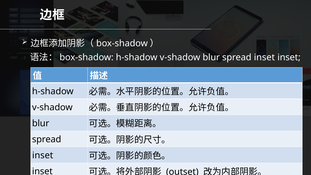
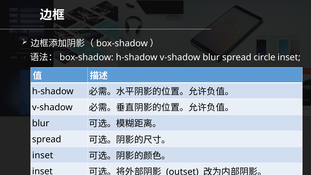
spread inset: inset -> circle
